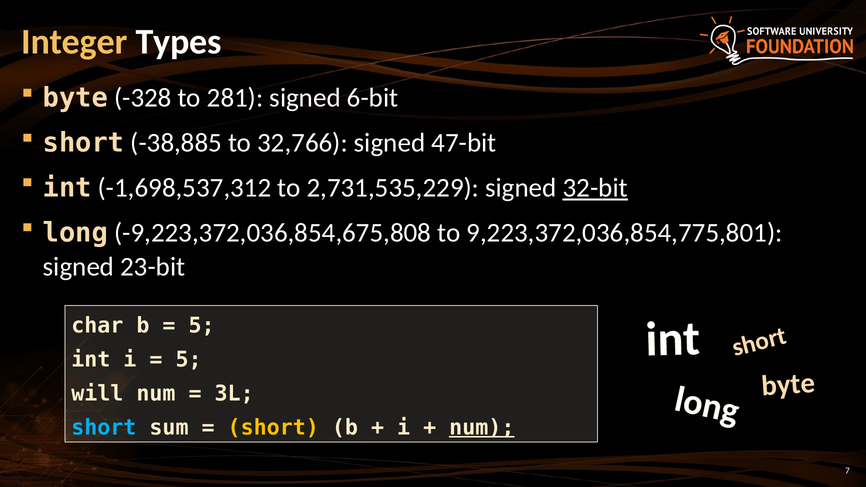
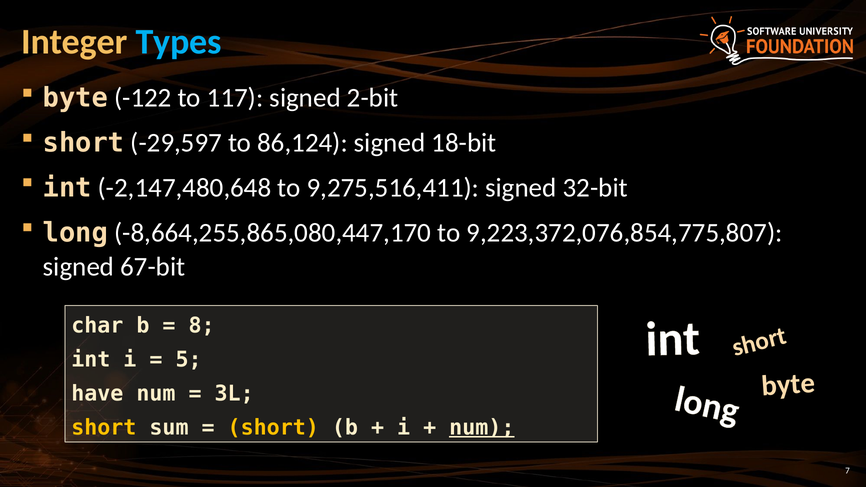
Types colour: white -> light blue
-328: -328 -> -122
281: 281 -> 117
6-bit: 6-bit -> 2-bit
-38,885: -38,885 -> -29,597
32,766: 32,766 -> 86,124
47-bit: 47-bit -> 18-bit
-1,698,537,312: -1,698,537,312 -> -2,147,480,648
2,731,535,229: 2,731,535,229 -> 9,275,516,411
32-bit underline: present -> none
-9,223,372,036,854,675,808: -9,223,372,036,854,675,808 -> -8,664,255,865,080,447,170
9,223,372,036,854,775,801: 9,223,372,036,854,775,801 -> 9,223,372,076,854,775,807
23-bit: 23-bit -> 67-bit
5 at (202, 326): 5 -> 8
will: will -> have
short at (104, 428) colour: light blue -> yellow
